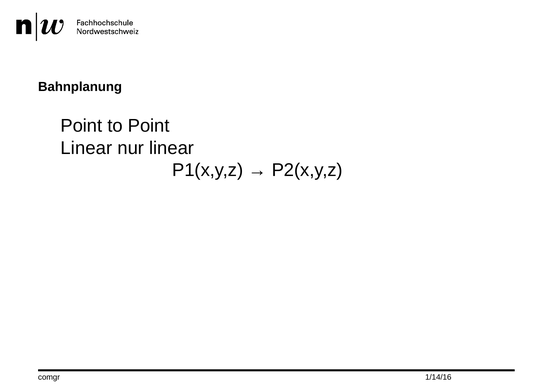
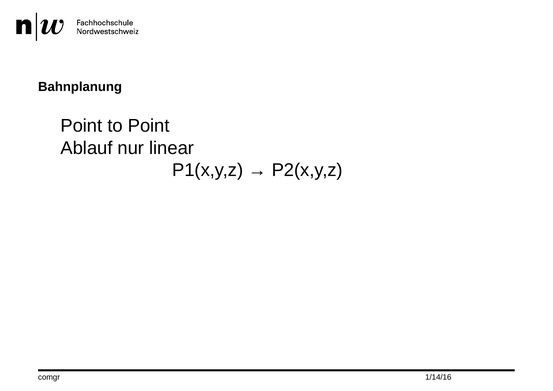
Linear at (86, 148): Linear -> Ablauf
